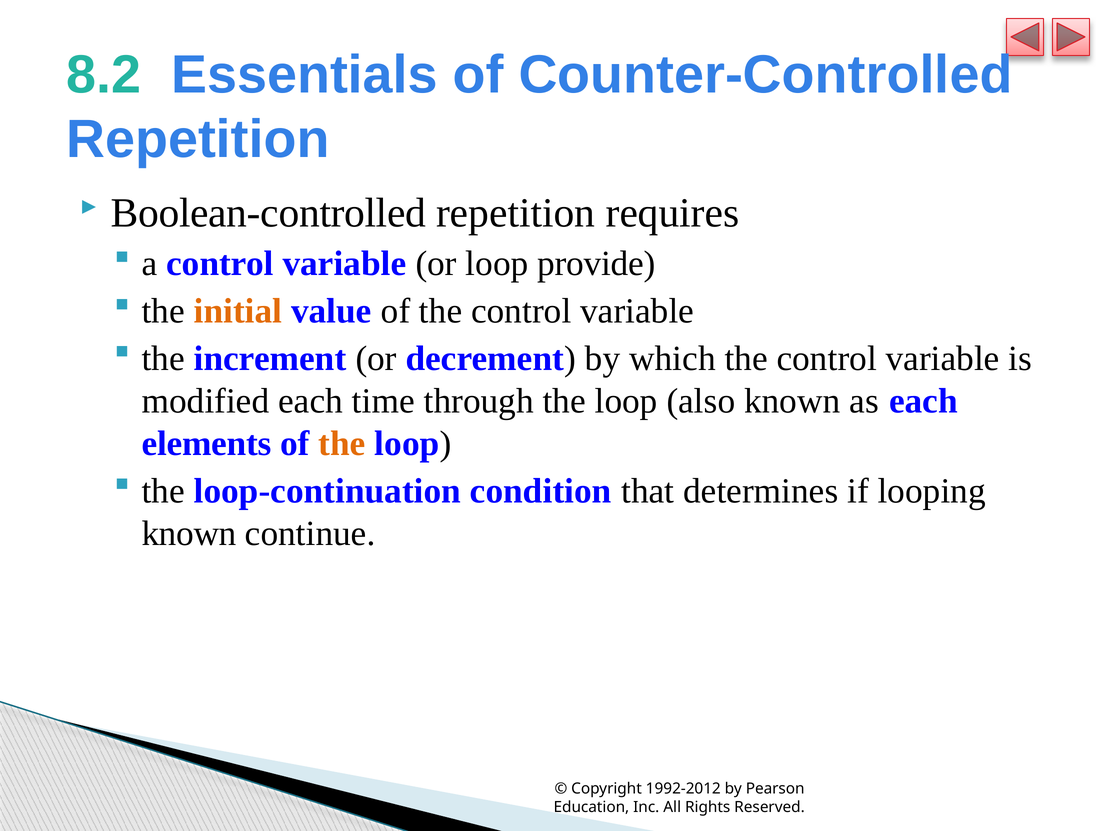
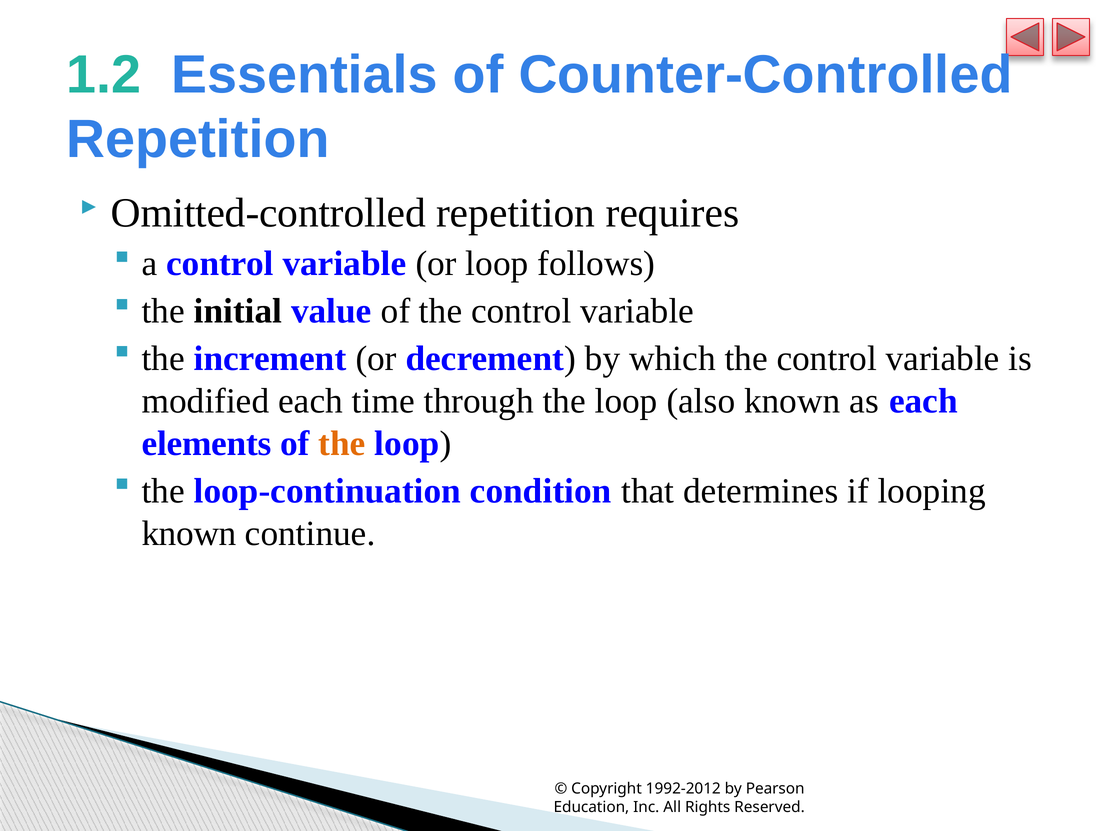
8.2: 8.2 -> 1.2
Boolean-controlled: Boolean-controlled -> Omitted-controlled
provide: provide -> follows
initial colour: orange -> black
